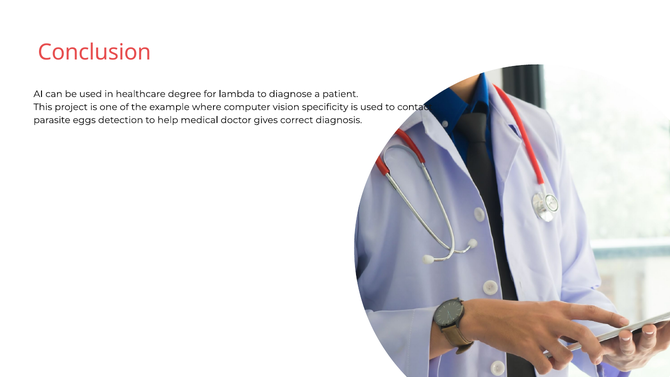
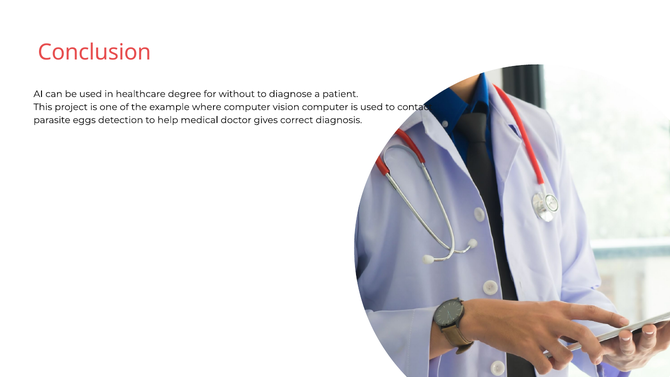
lambda: lambda -> without
vision specificity: specificity -> computer
